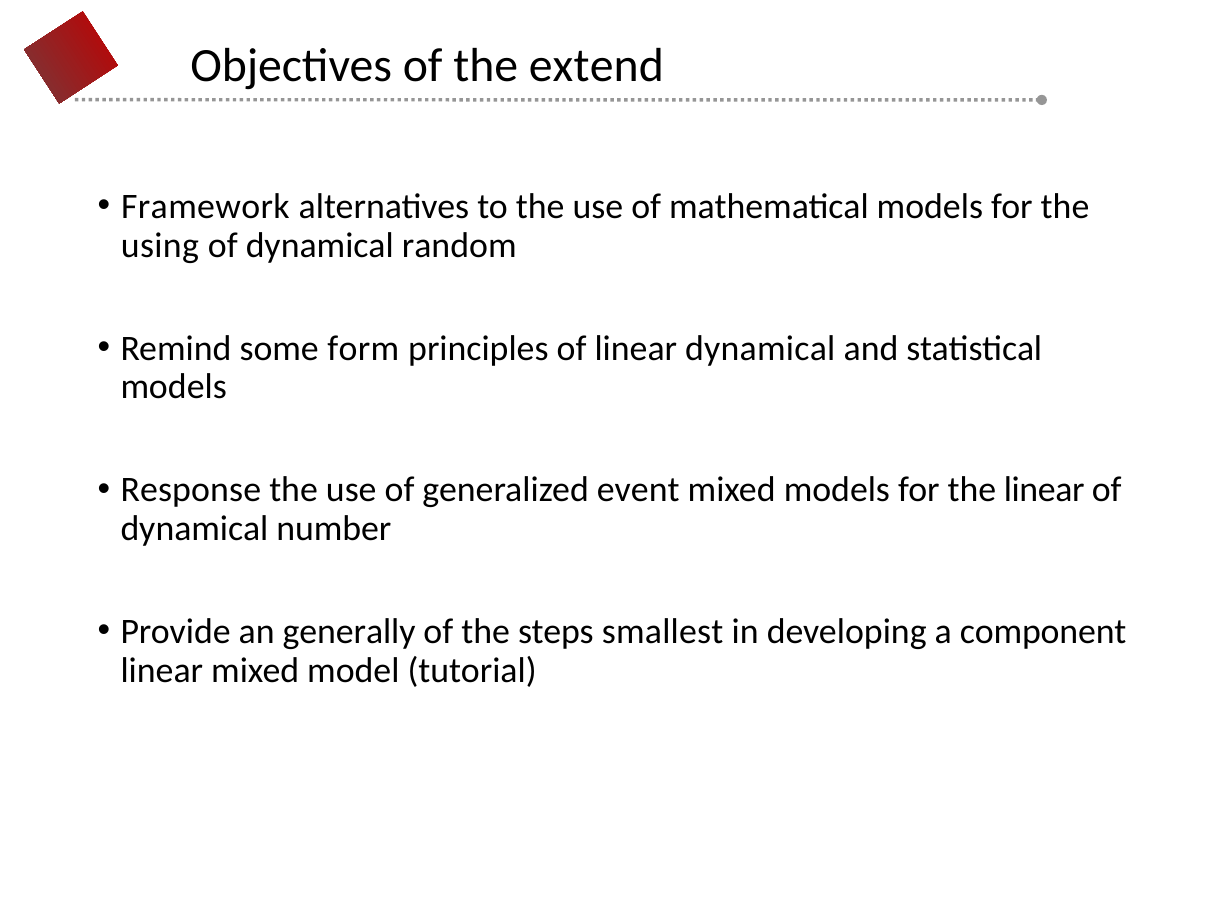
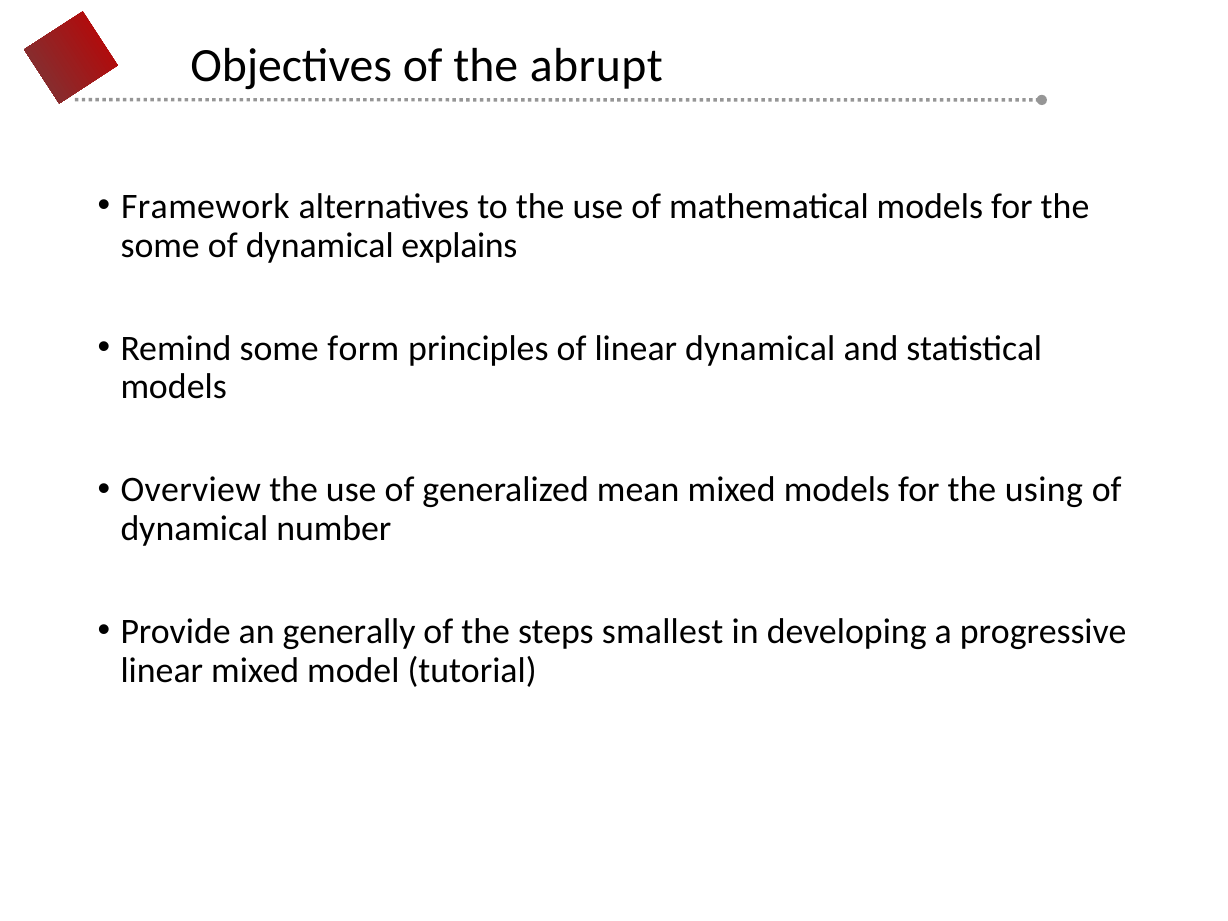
extend: extend -> abrupt
using at (160, 245): using -> some
random: random -> explains
Response: Response -> Overview
event: event -> mean
the linear: linear -> using
component: component -> progressive
